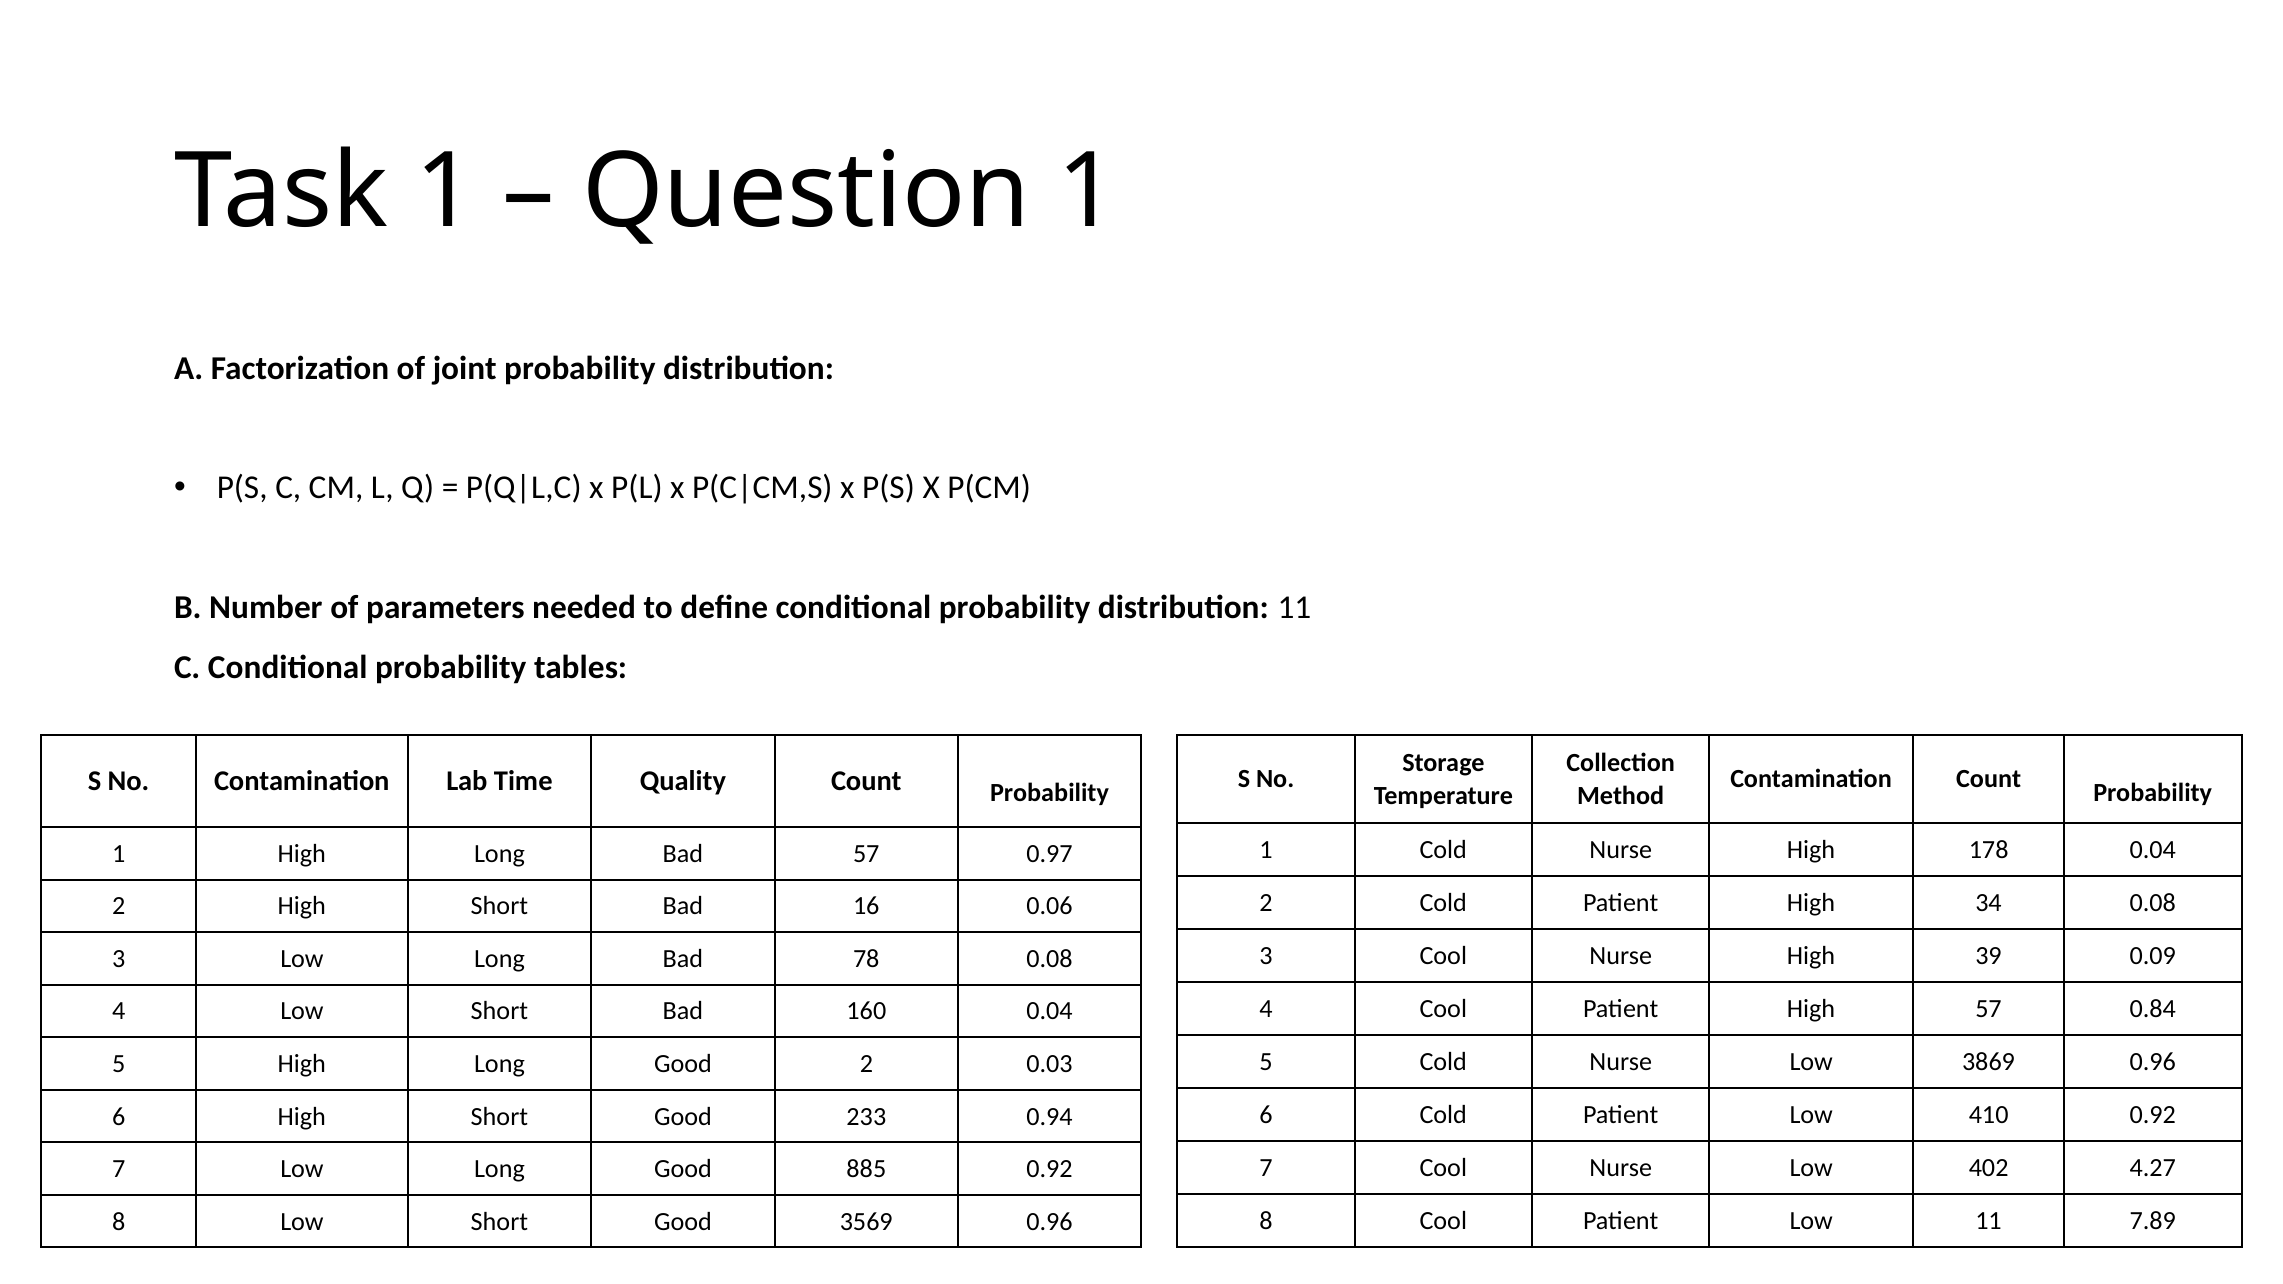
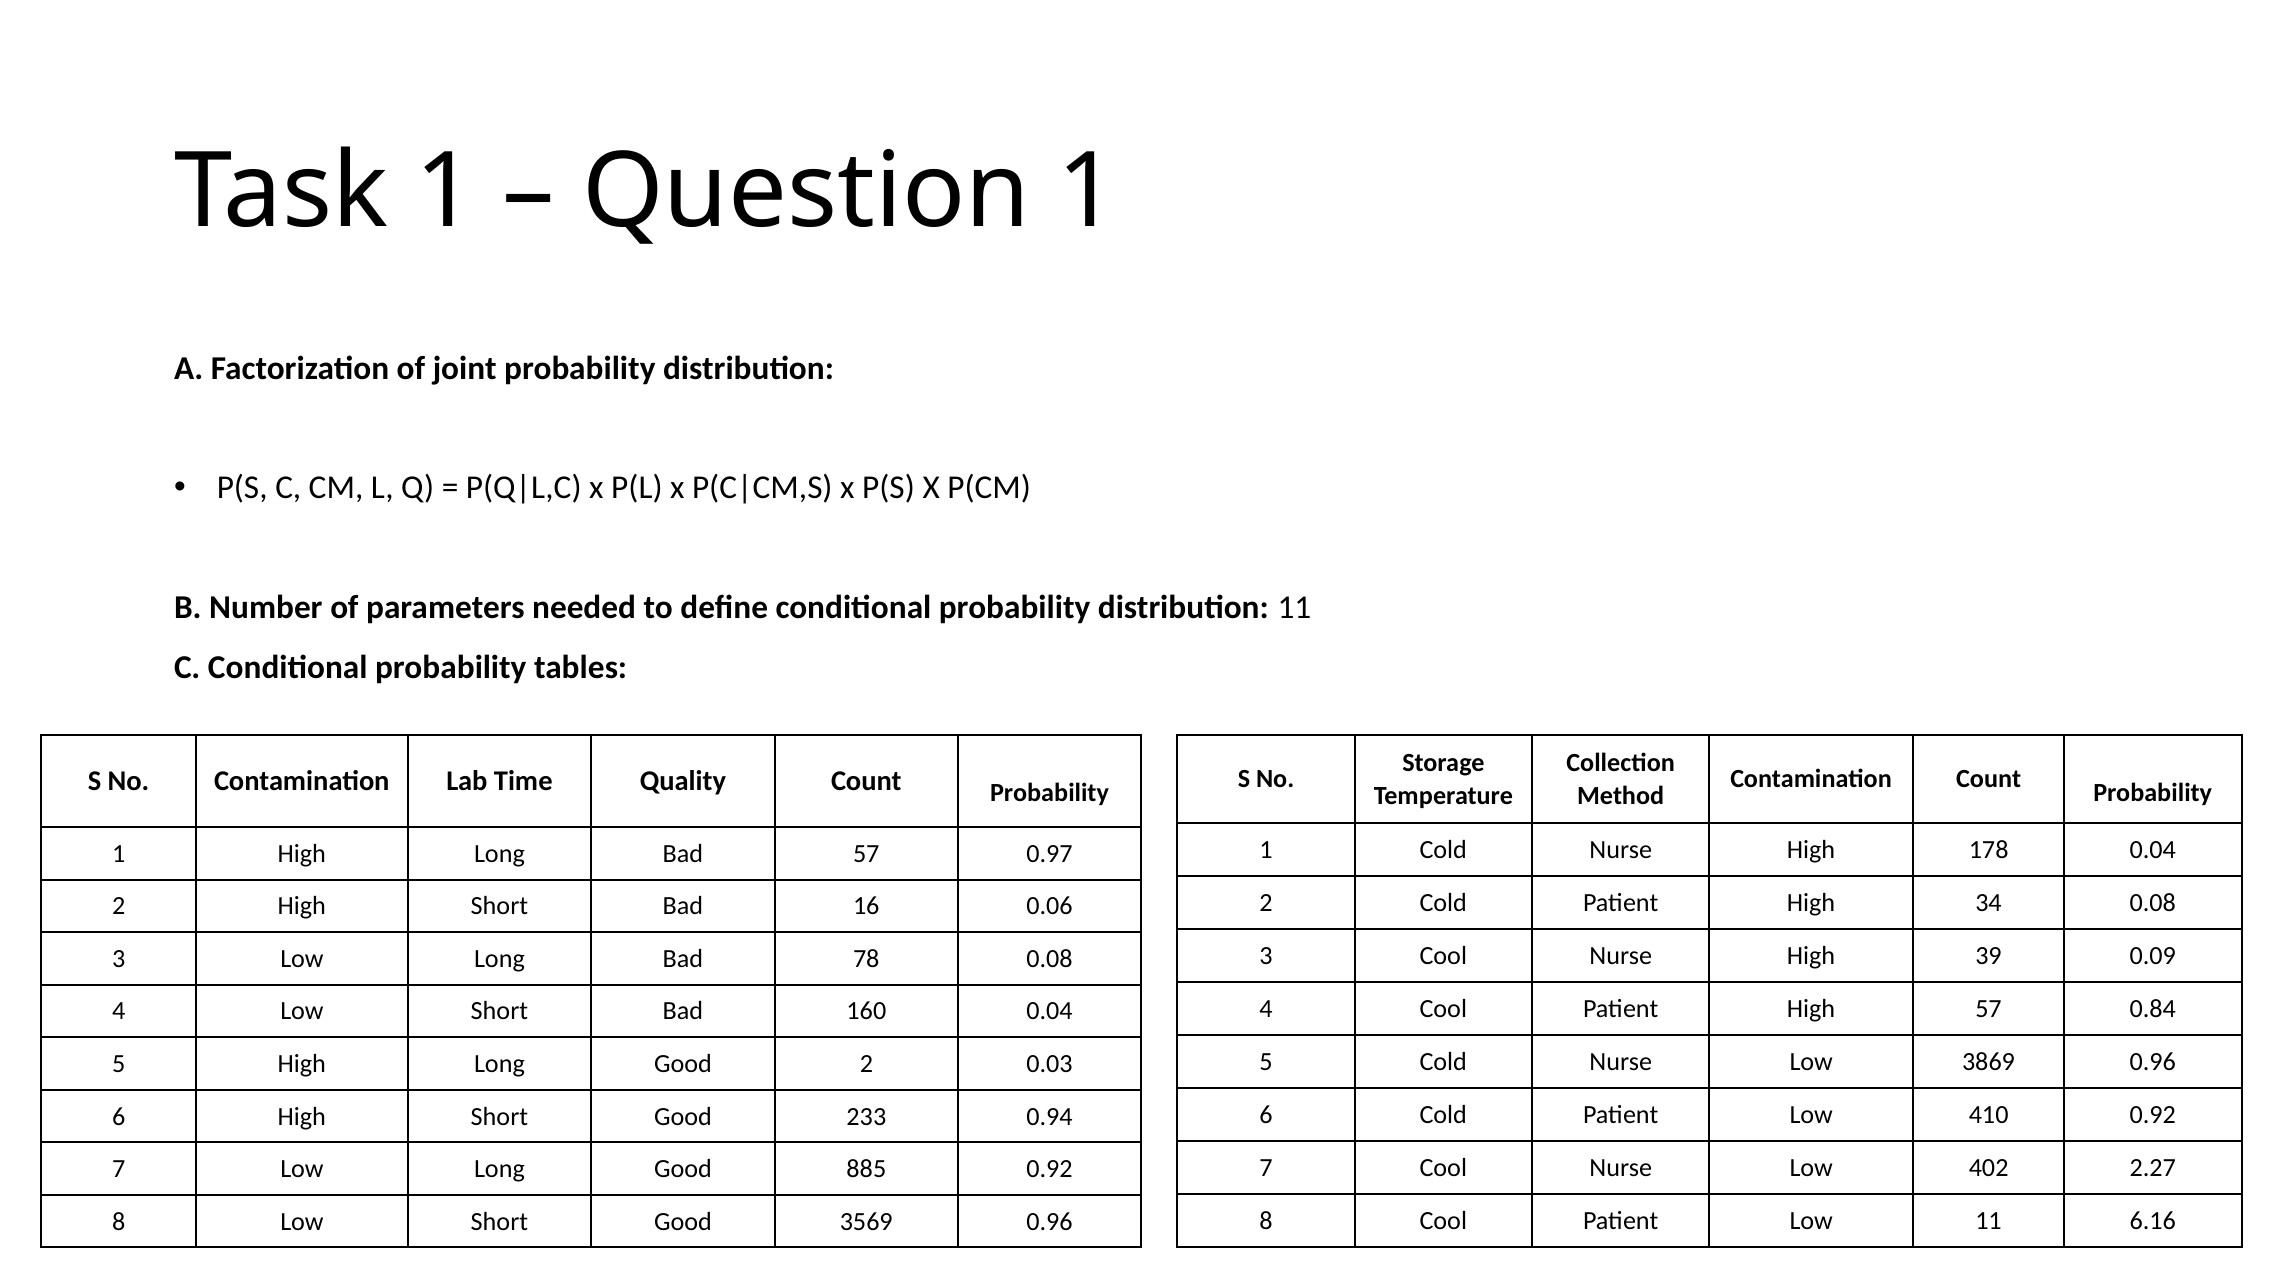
4.27: 4.27 -> 2.27
7.89: 7.89 -> 6.16
